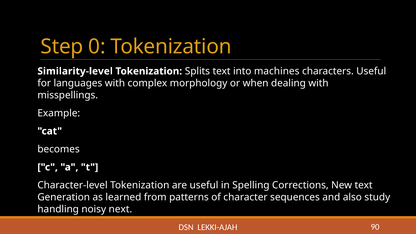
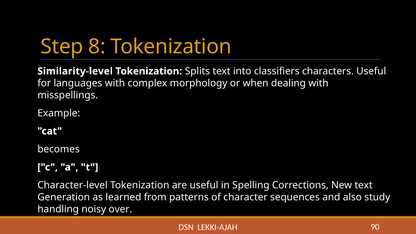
0: 0 -> 8
machines: machines -> classifiers
next: next -> over
